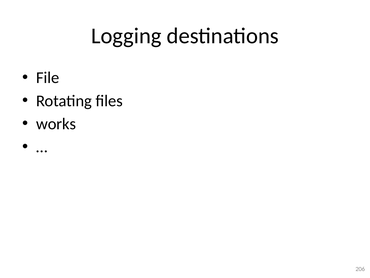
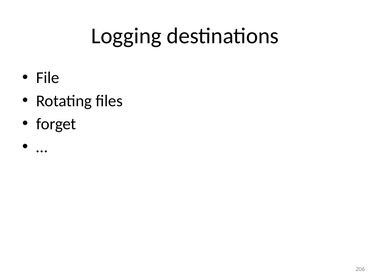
works: works -> forget
